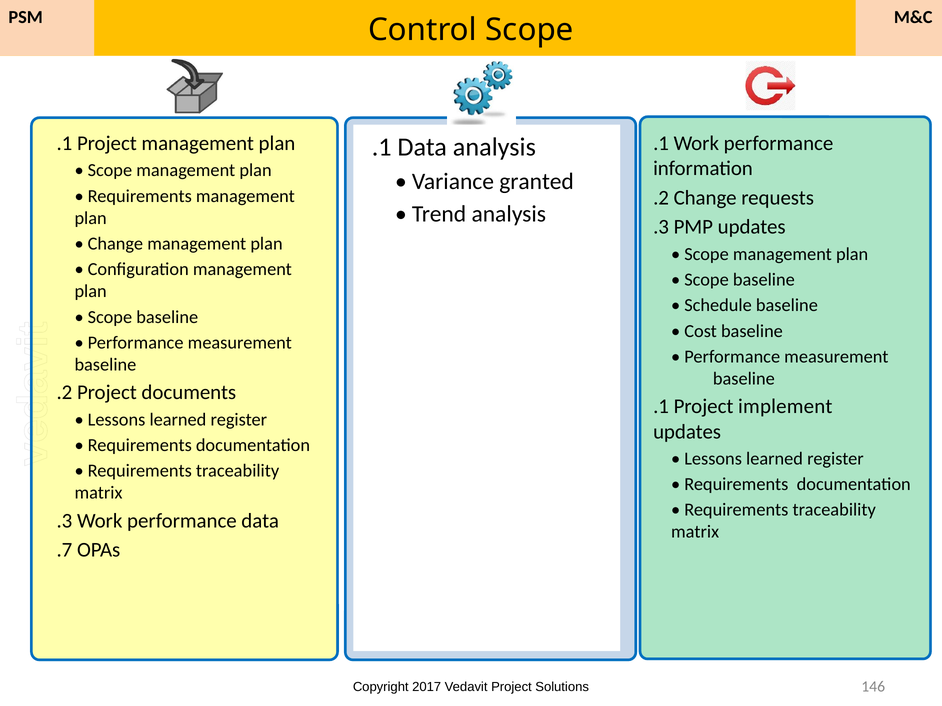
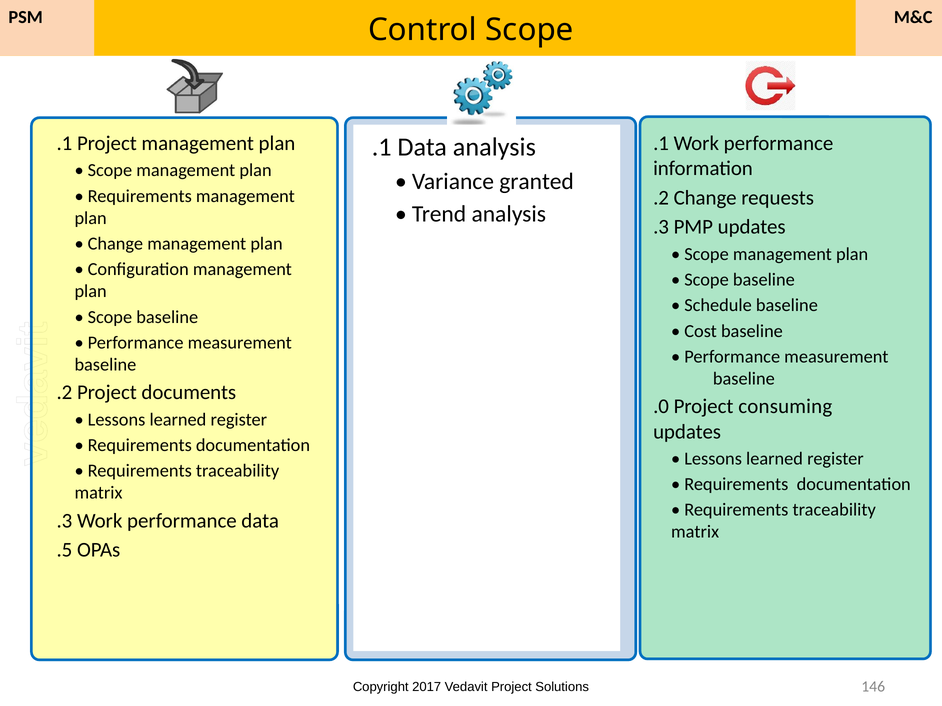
.1 at (661, 407): .1 -> .0
implement: implement -> consuming
.7: .7 -> .5
